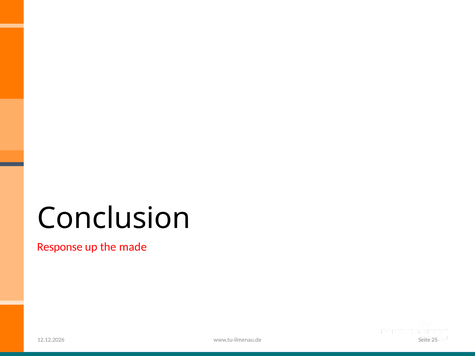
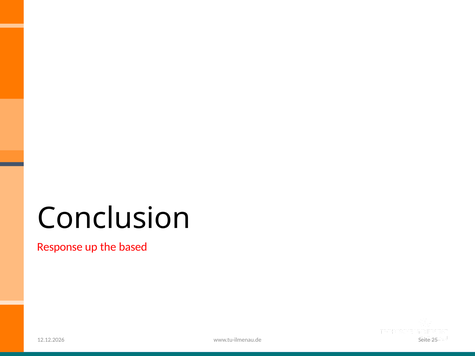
made: made -> based
